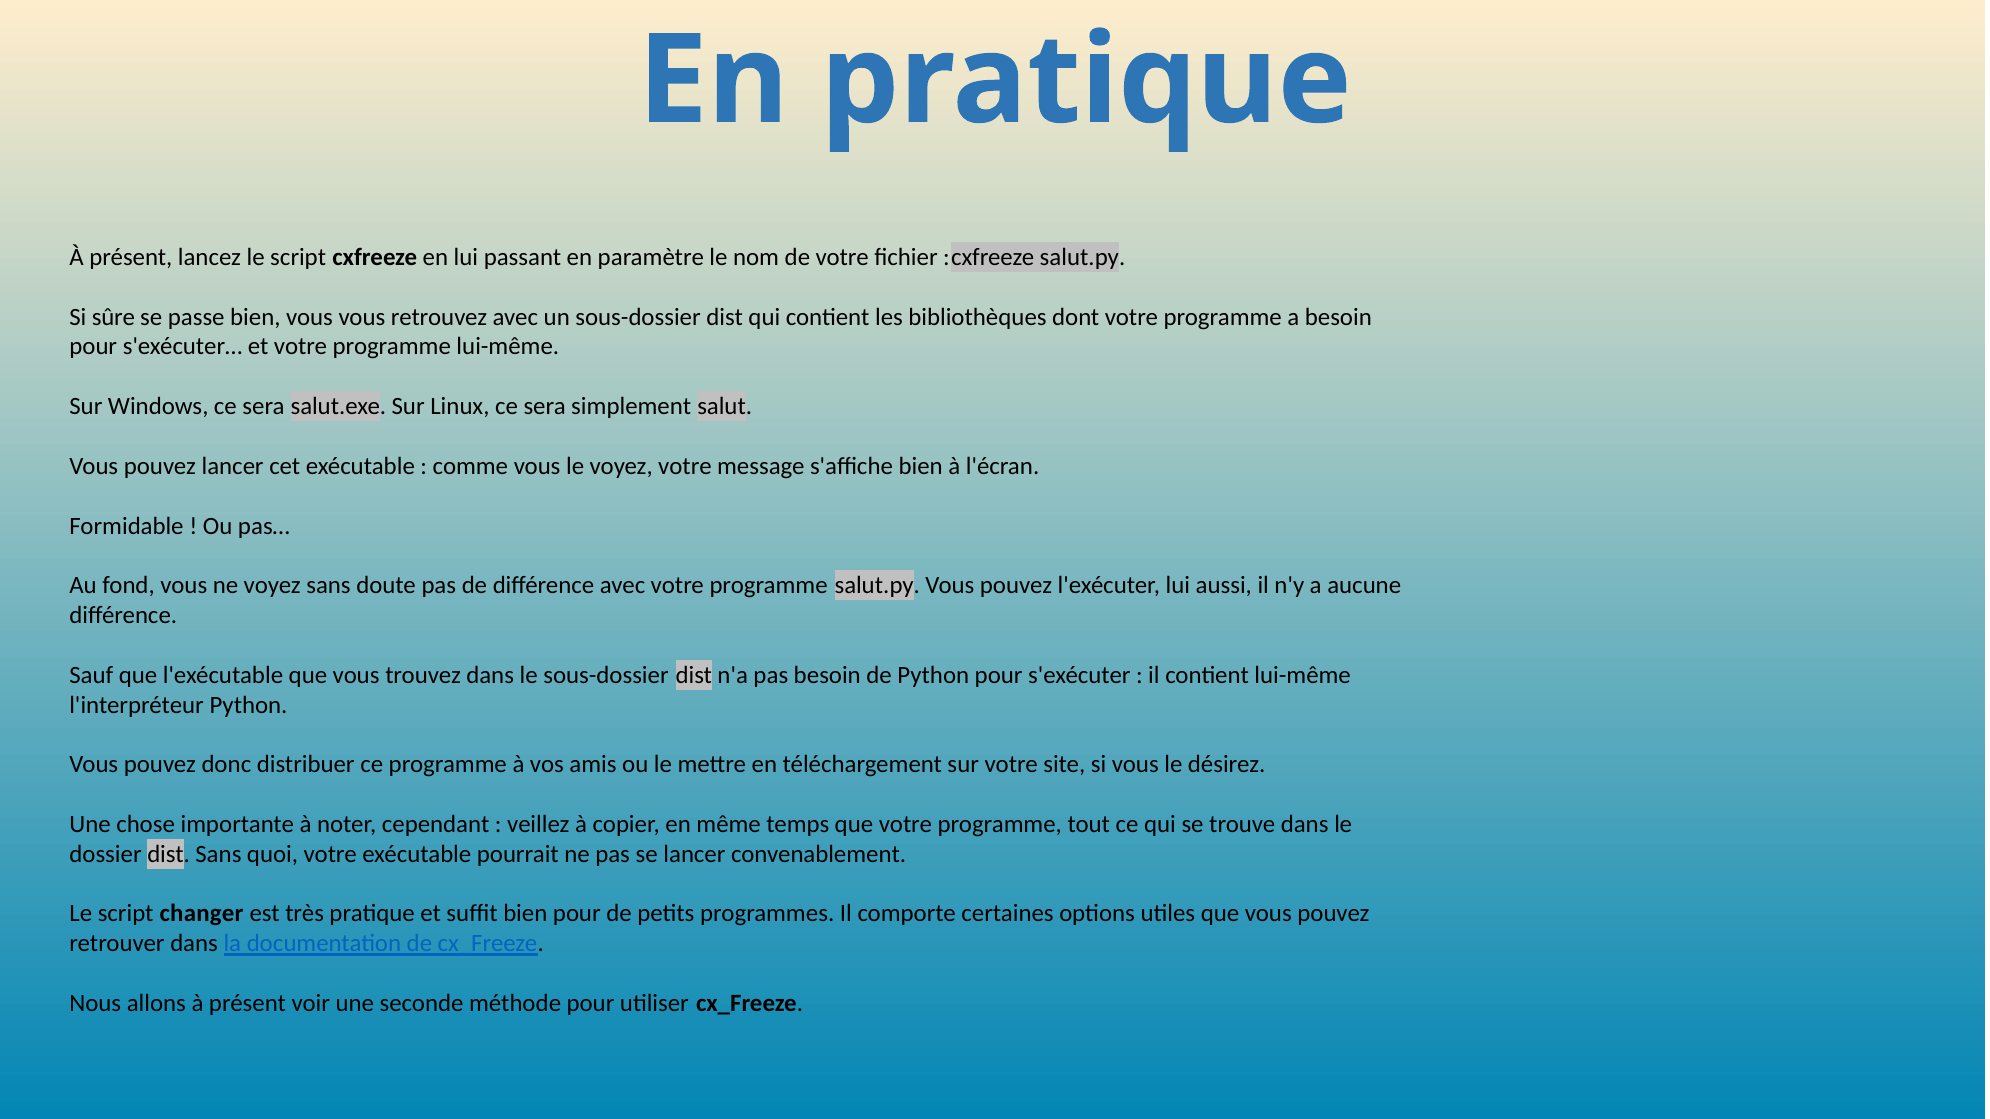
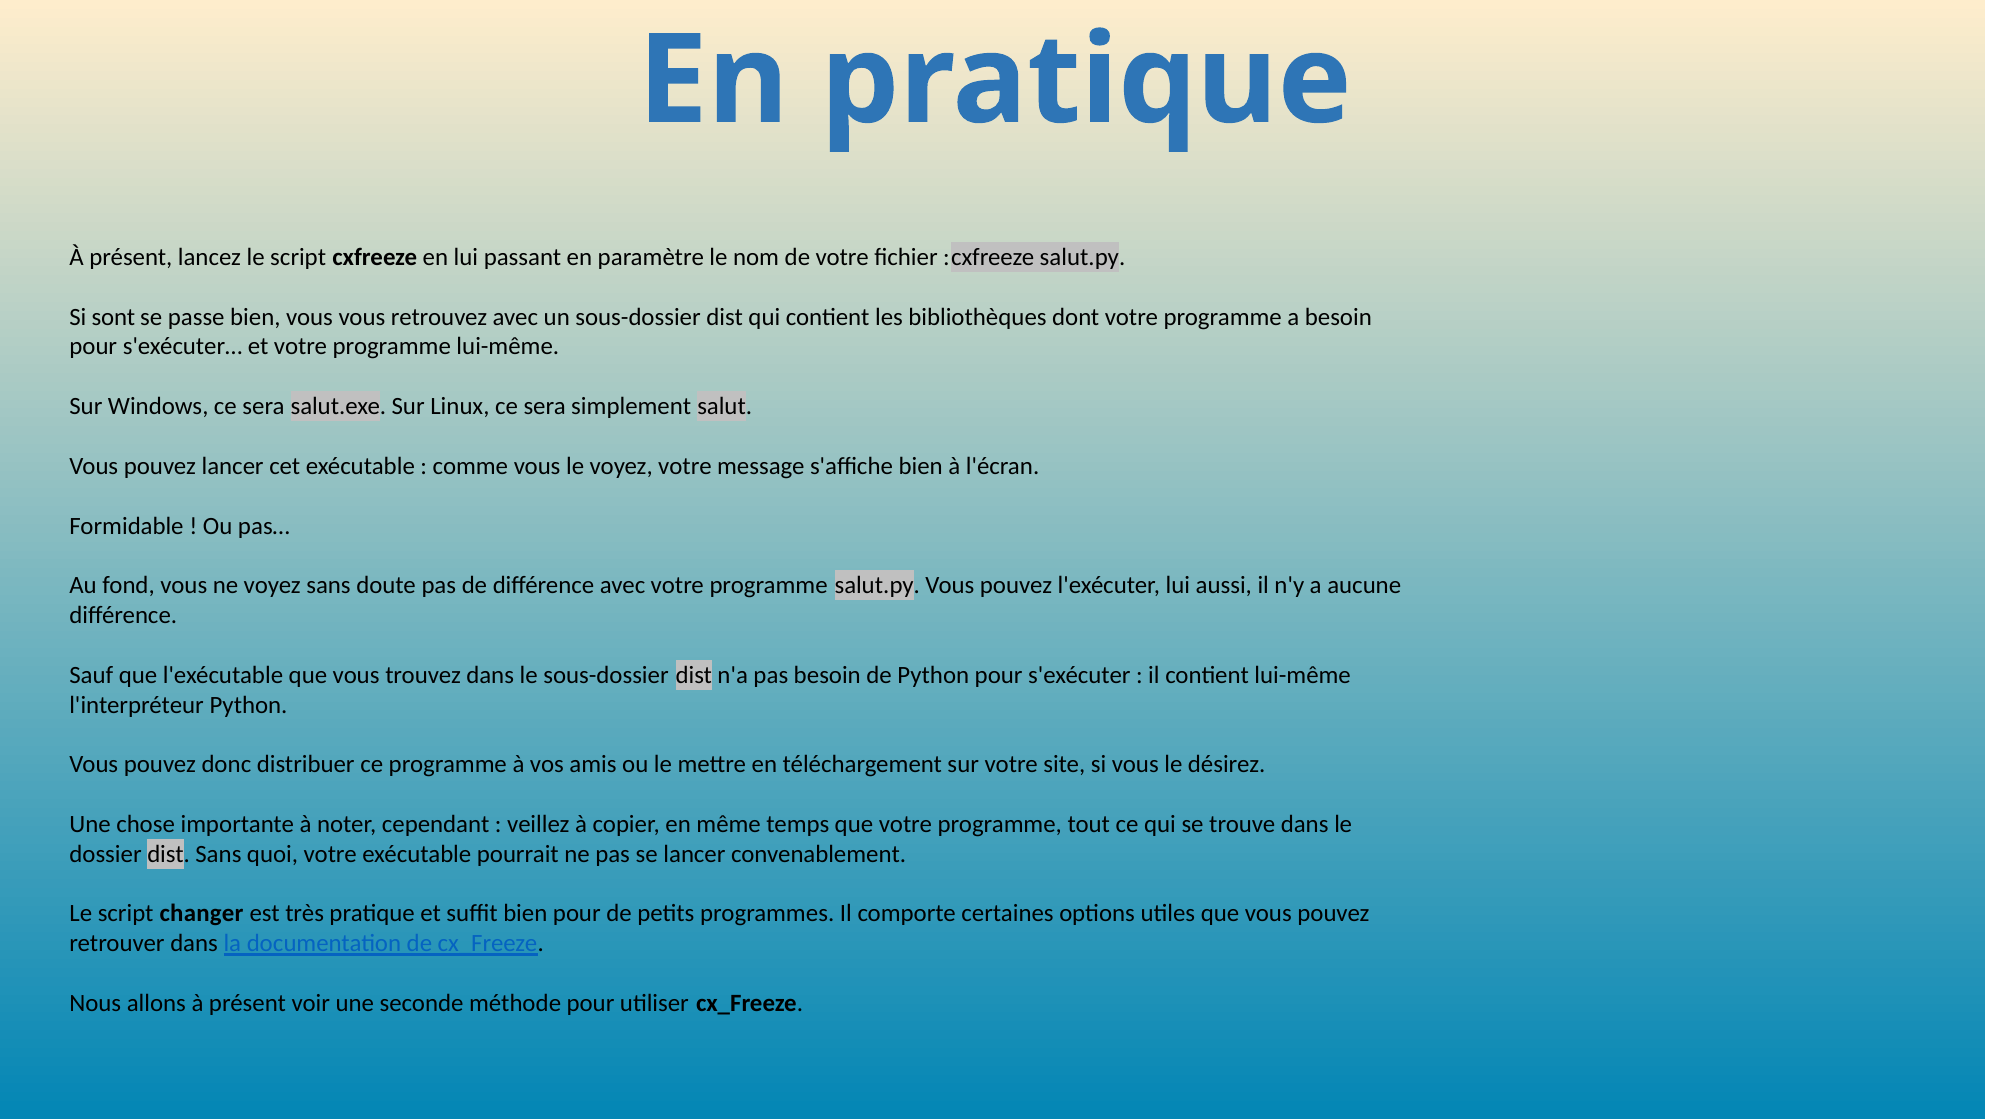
sûre: sûre -> sont
